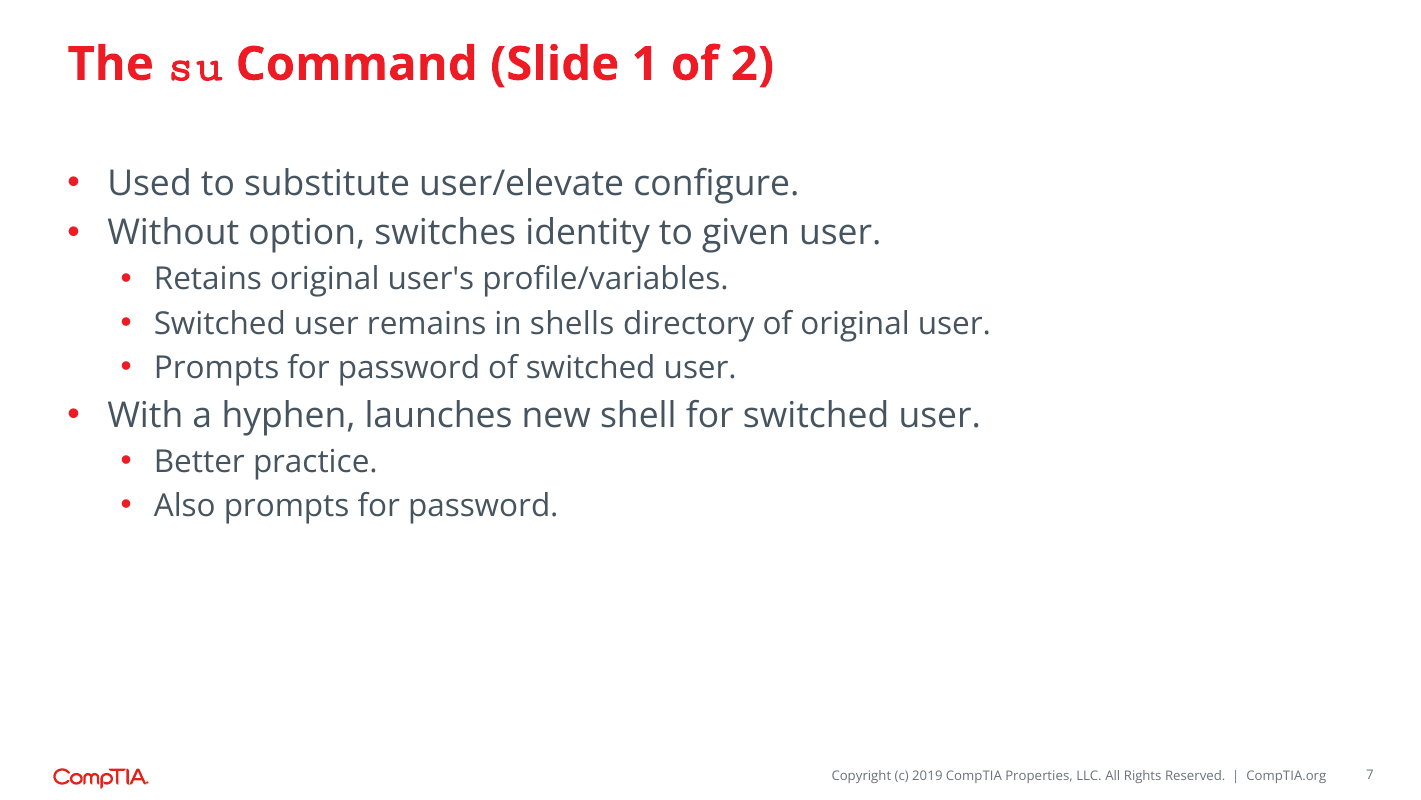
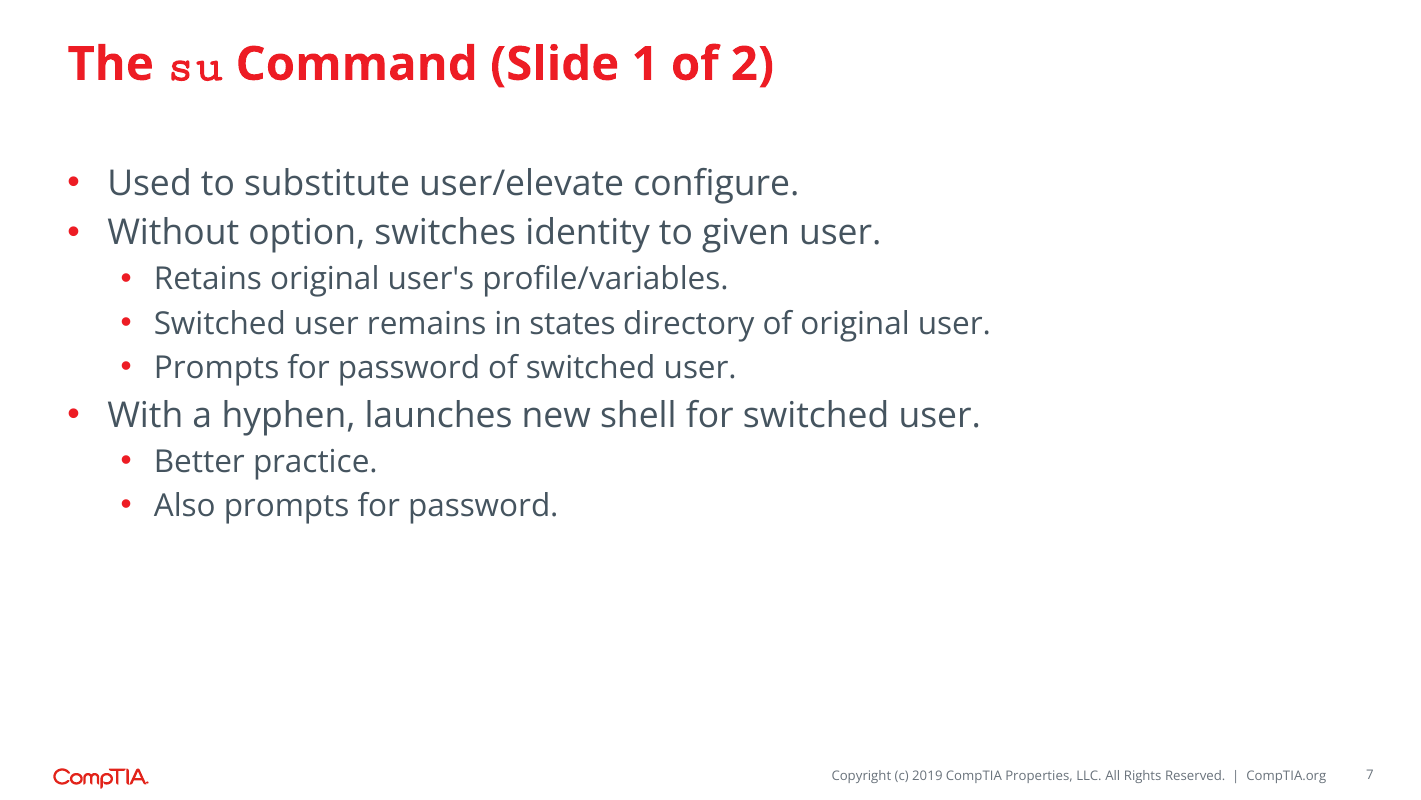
shells: shells -> states
